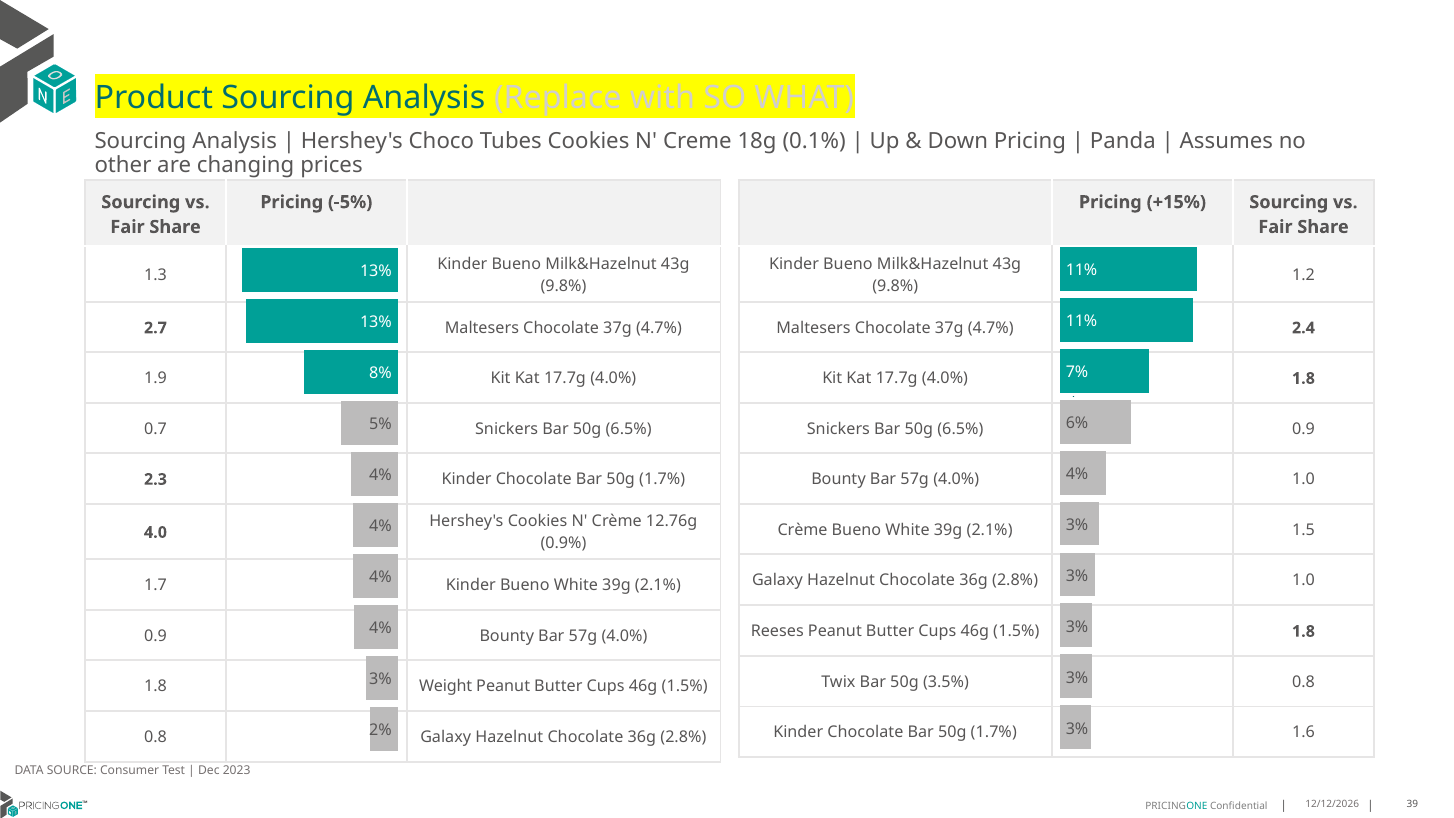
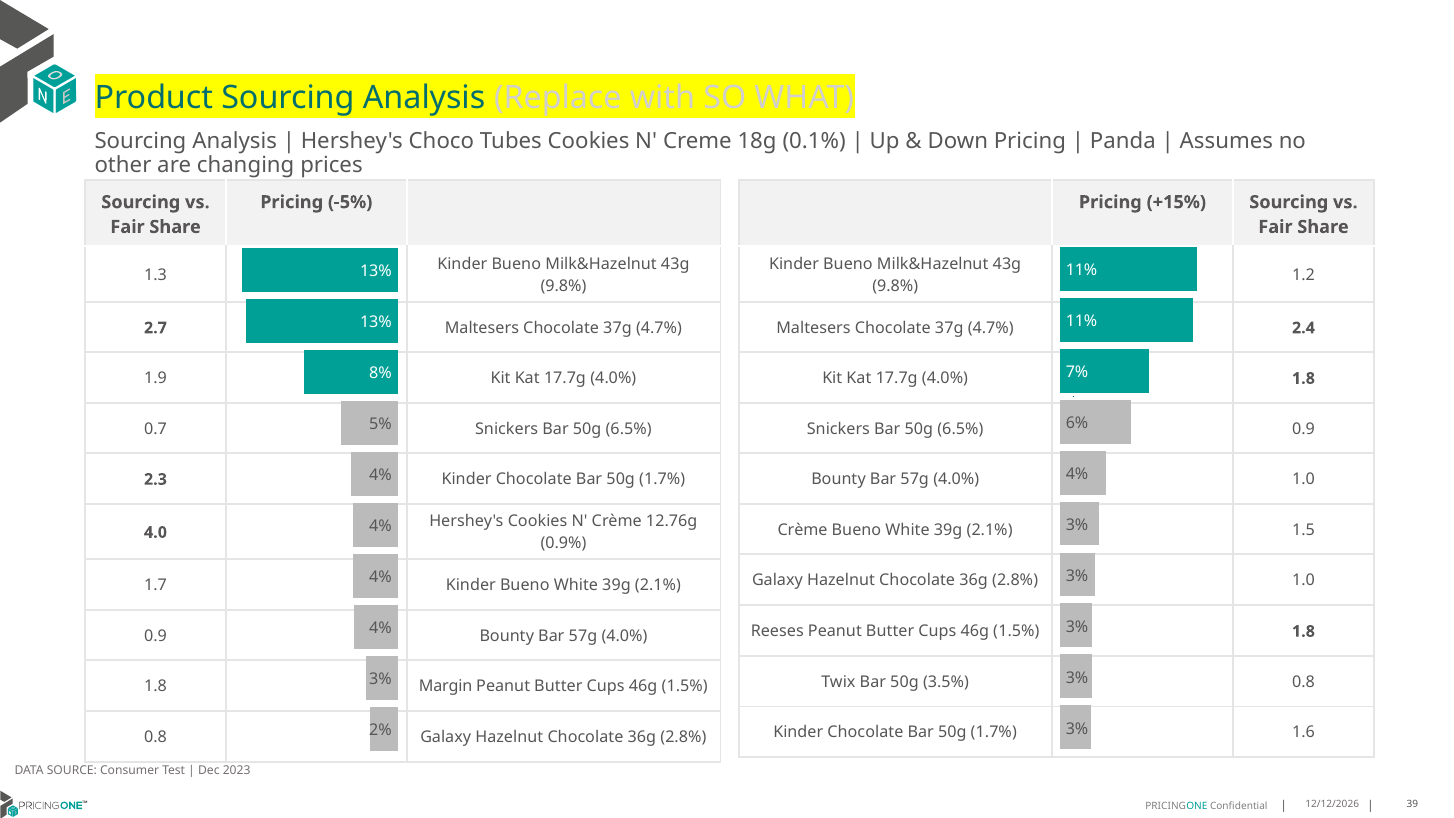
Weight: Weight -> Margin
